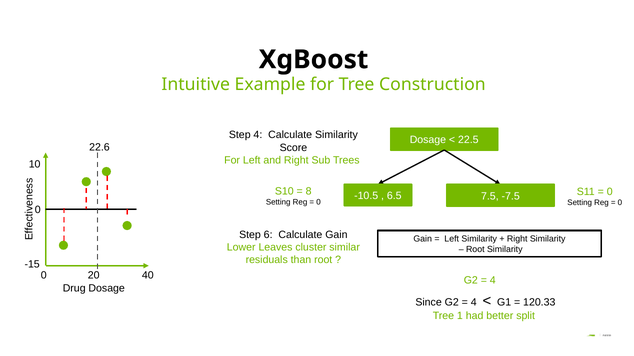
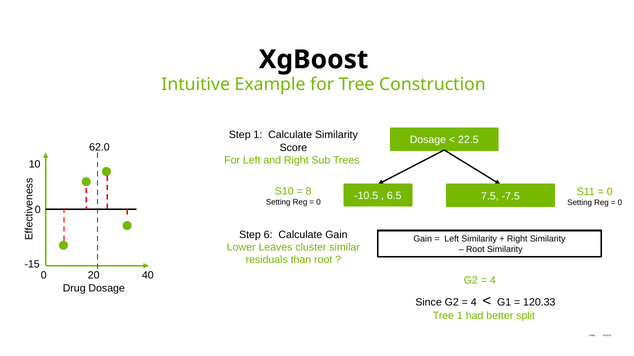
Step 4: 4 -> 1
22.6: 22.6 -> 62.0
